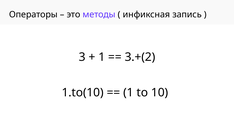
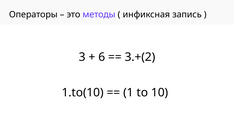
1 at (102, 57): 1 -> 6
